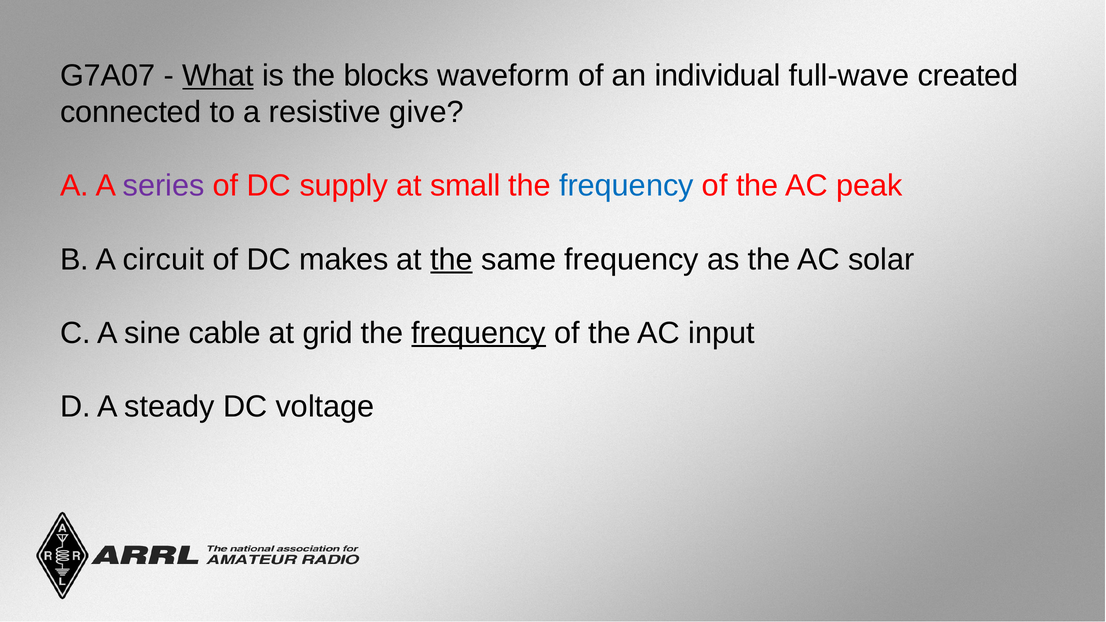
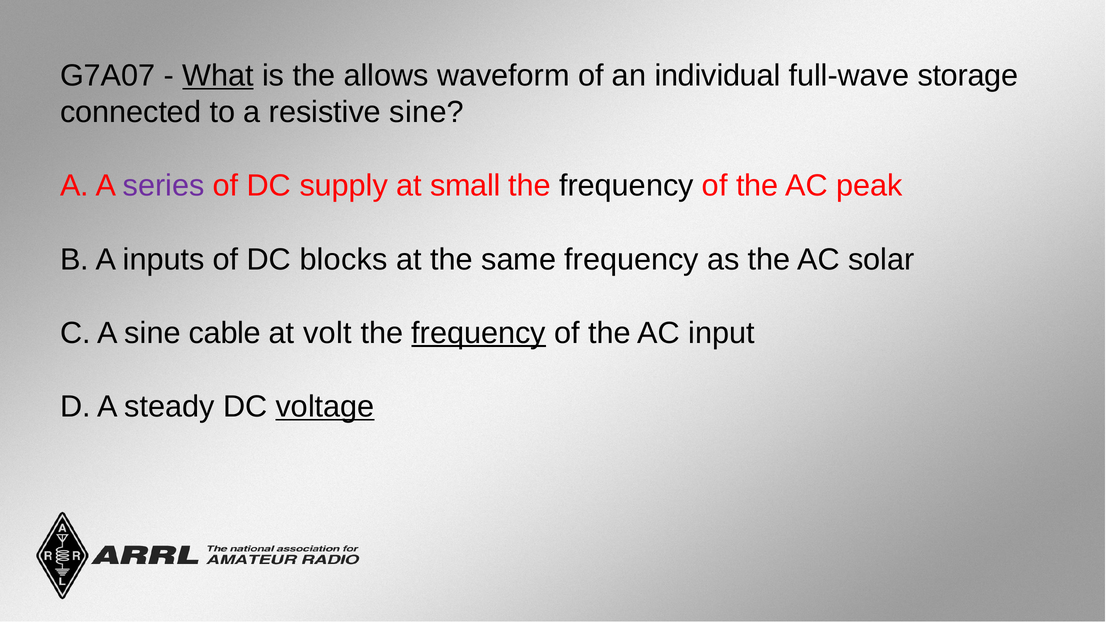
blocks: blocks -> allows
created: created -> storage
resistive give: give -> sine
frequency at (626, 186) colour: blue -> black
circuit: circuit -> inputs
makes: makes -> blocks
the at (452, 259) underline: present -> none
grid: grid -> volt
voltage underline: none -> present
